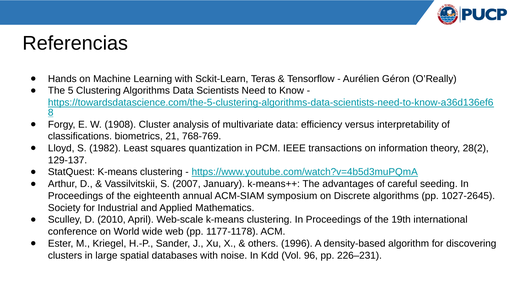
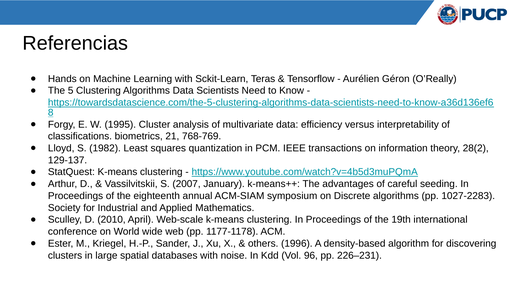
1908: 1908 -> 1995
1027-2645: 1027-2645 -> 1027-2283
